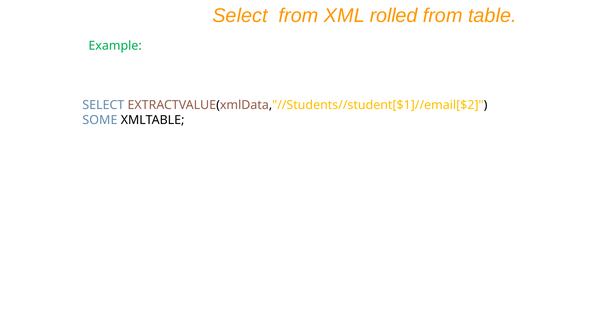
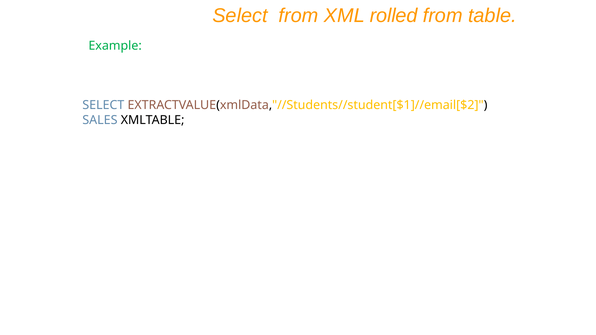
SOME: SOME -> SALES
